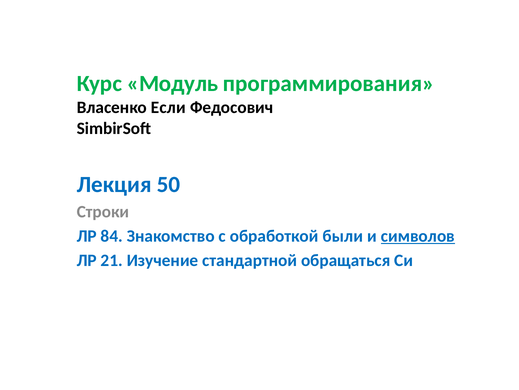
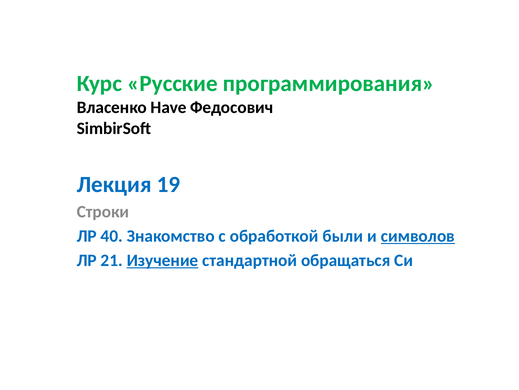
Модуль: Модуль -> Русские
Если: Если -> Have
50: 50 -> 19
84: 84 -> 40
Изучение underline: none -> present
